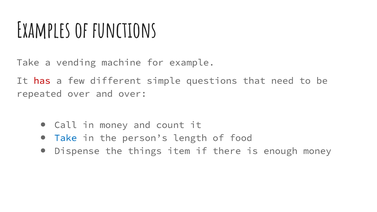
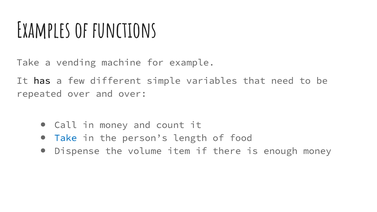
has colour: red -> black
questions: questions -> variables
things: things -> volume
